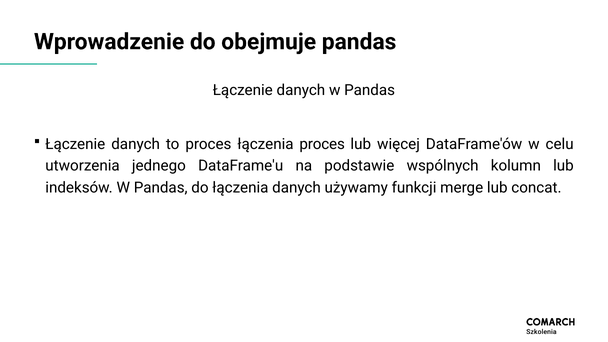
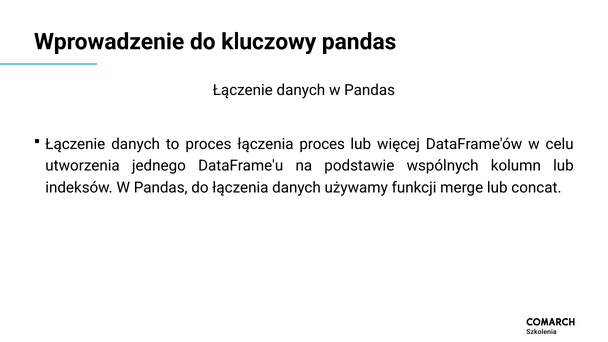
obejmuje: obejmuje -> kluczowy
